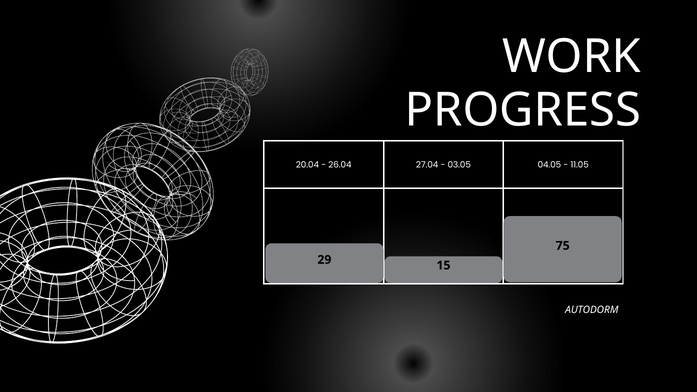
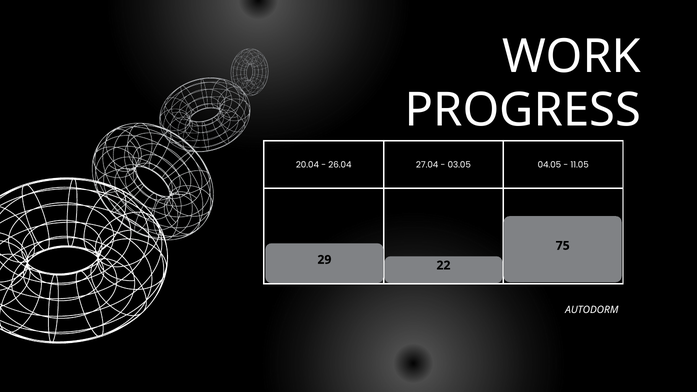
15: 15 -> 22
